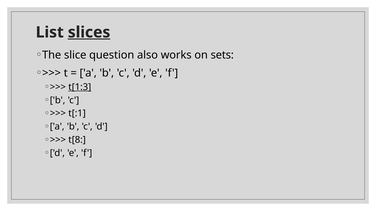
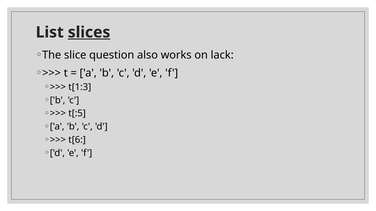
sets: sets -> lack
t[1:3 underline: present -> none
t[:1: t[:1 -> t[:5
t[8: t[8 -> t[6
